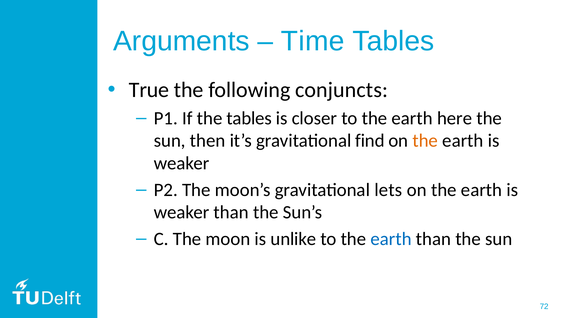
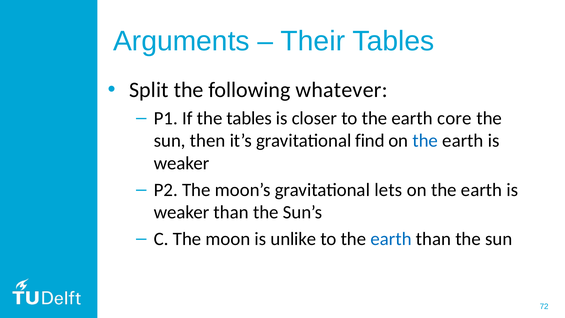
Time: Time -> Their
True: True -> Split
conjuncts: conjuncts -> whatever
here: here -> core
the at (425, 141) colour: orange -> blue
